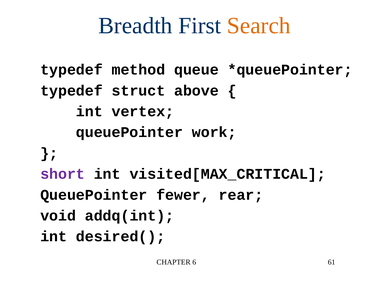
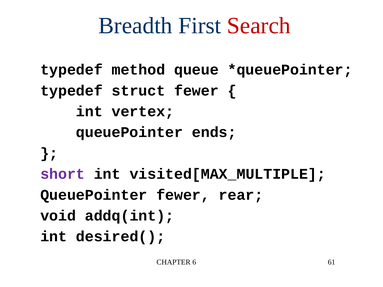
Search colour: orange -> red
struct above: above -> fewer
work: work -> ends
visited[MAX_CRITICAL: visited[MAX_CRITICAL -> visited[MAX_MULTIPLE
